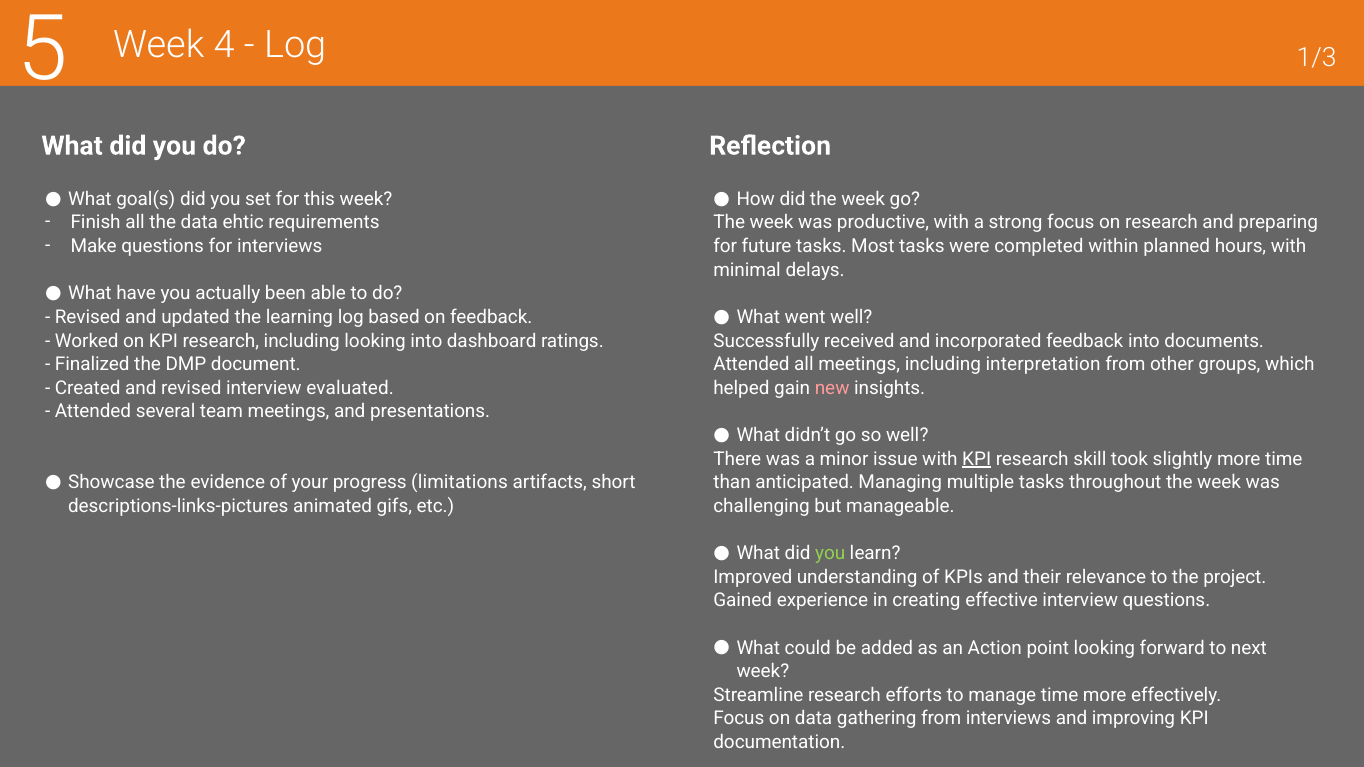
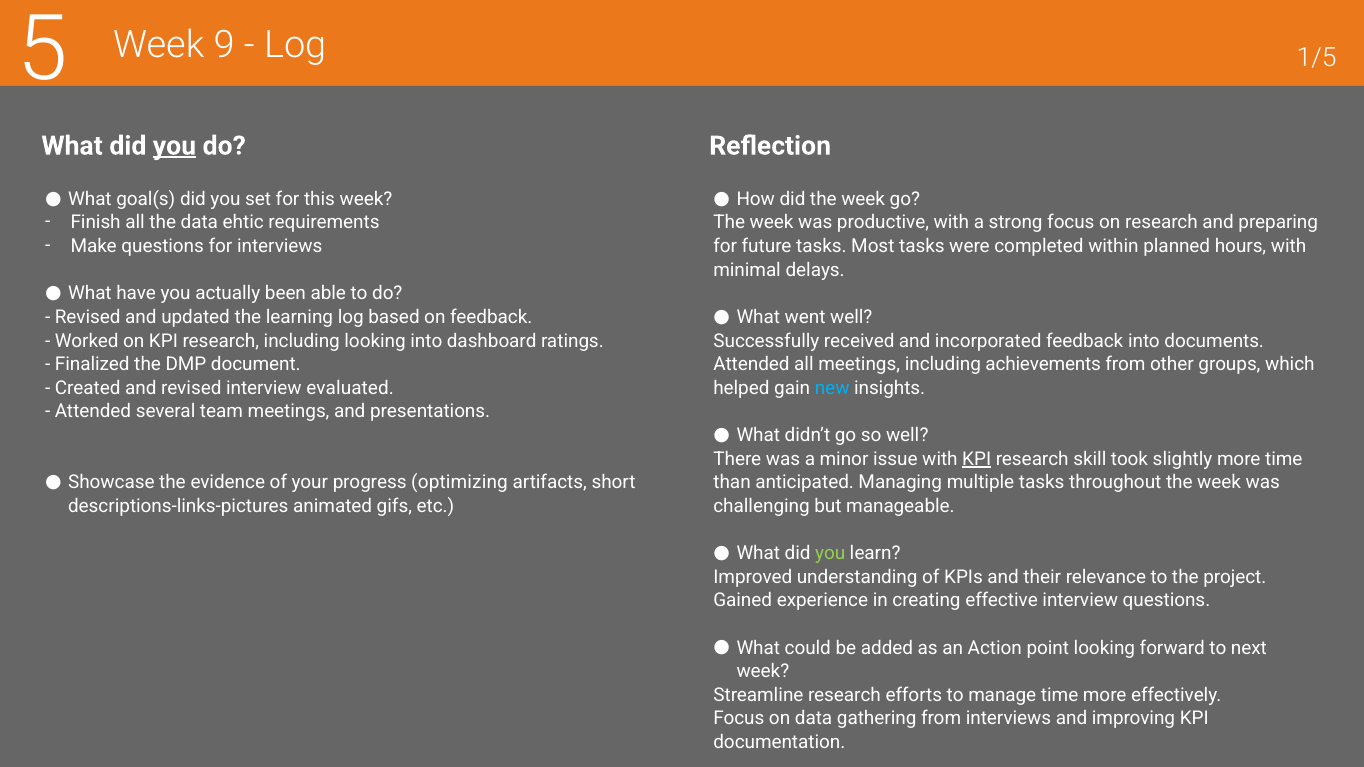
4: 4 -> 9
1/3: 1/3 -> 1/5
you at (174, 146) underline: none -> present
interpretation: interpretation -> achievements
new colour: pink -> light blue
limitations: limitations -> optimizing
